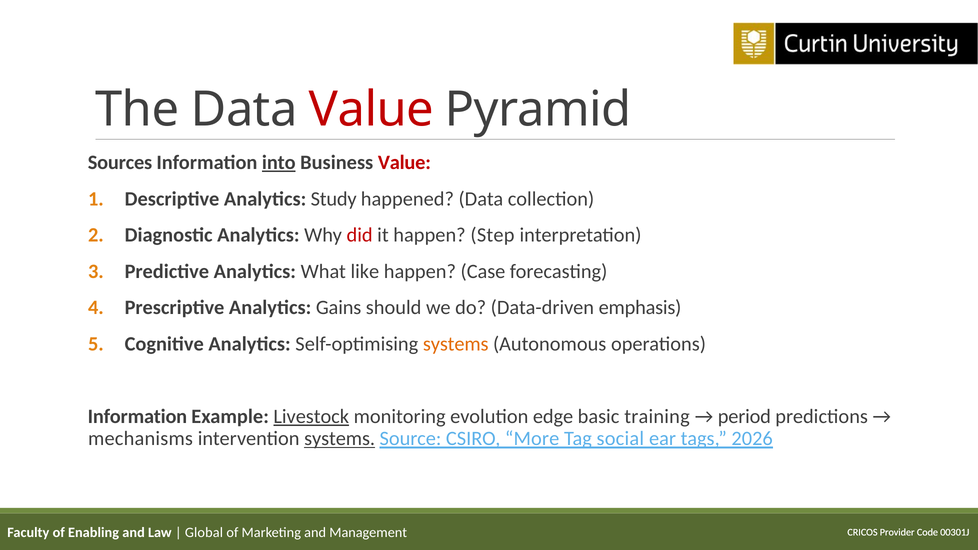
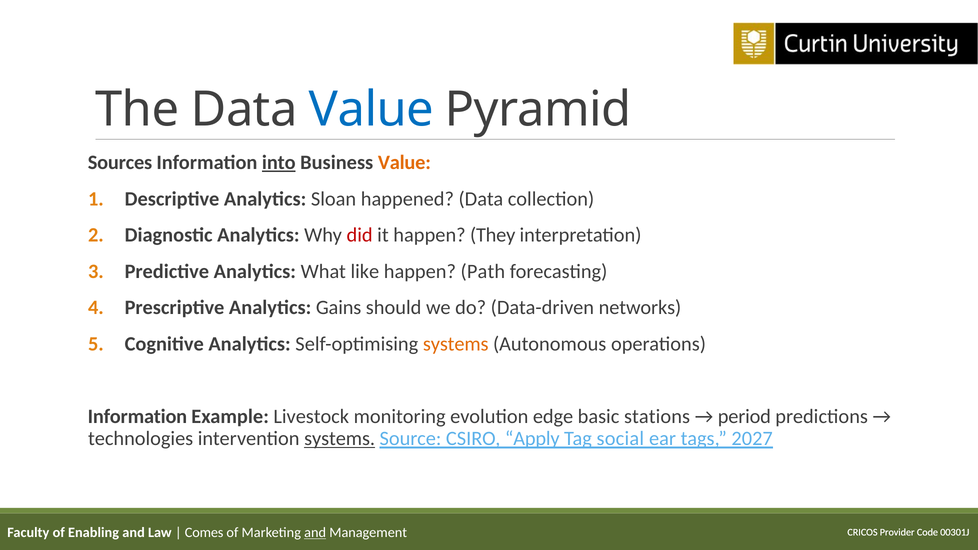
Value at (371, 110) colour: red -> blue
Value at (404, 163) colour: red -> orange
Study: Study -> Sloan
Step: Step -> They
Case: Case -> Path
emphasis: emphasis -> networks
Livestock underline: present -> none
training: training -> stations
mechanisms: mechanisms -> technologies
More: More -> Apply
2026: 2026 -> 2027
Global: Global -> Comes
and at (315, 533) underline: none -> present
